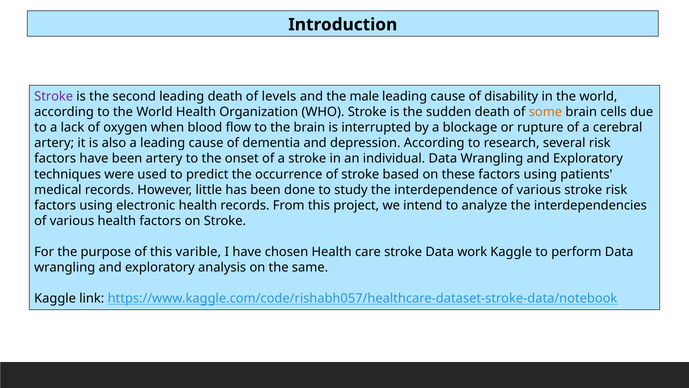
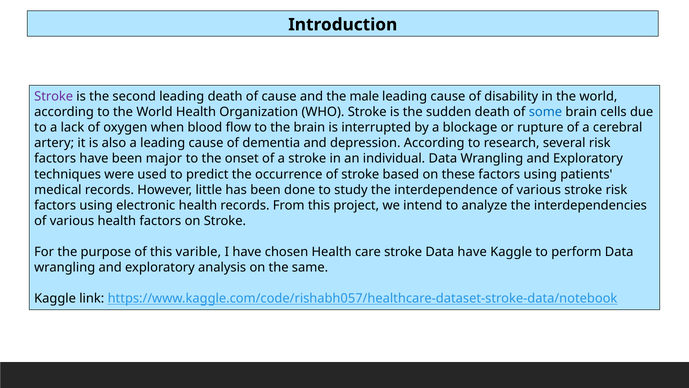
of levels: levels -> cause
some colour: orange -> blue
been artery: artery -> major
Data work: work -> have
